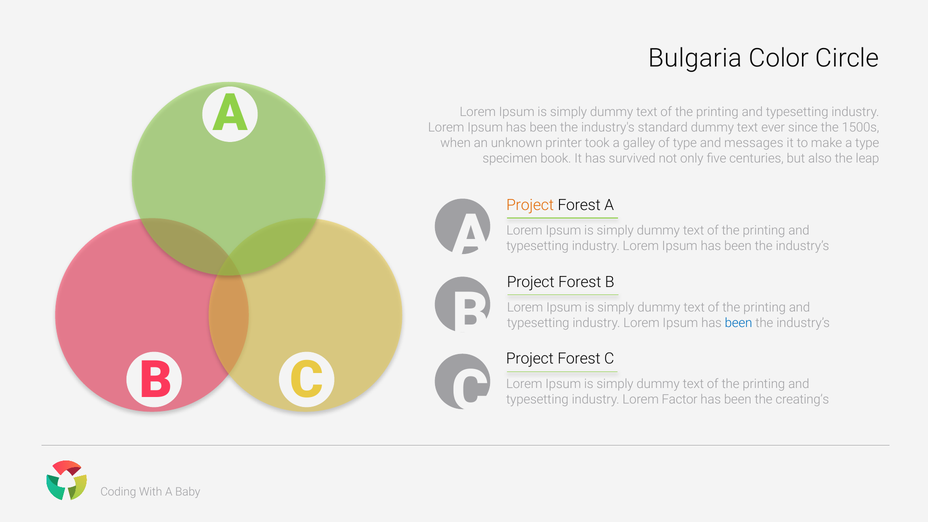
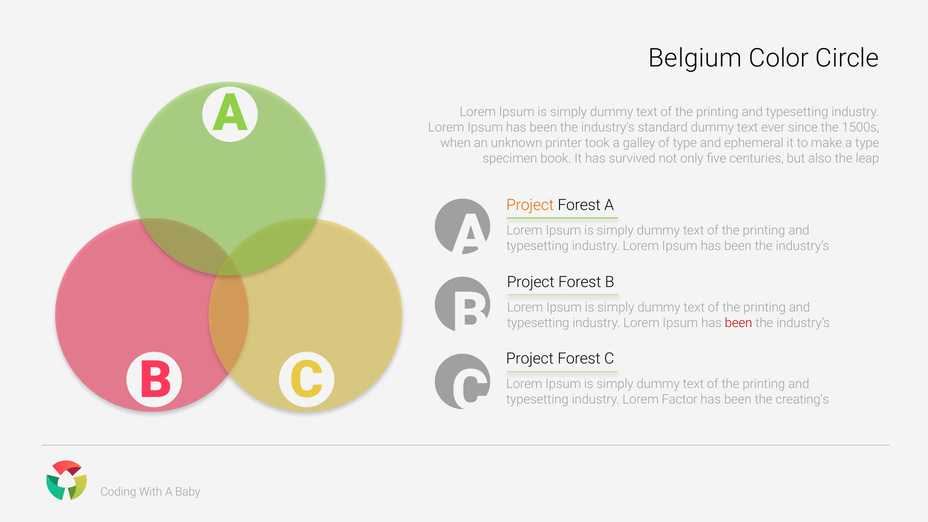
Bulgaria: Bulgaria -> Belgium
messages: messages -> ephemeral
been at (739, 323) colour: blue -> red
